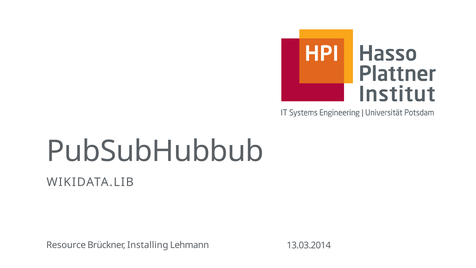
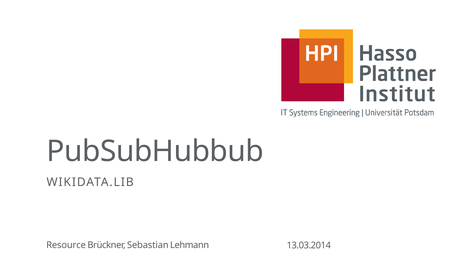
Installing: Installing -> Sebastian
